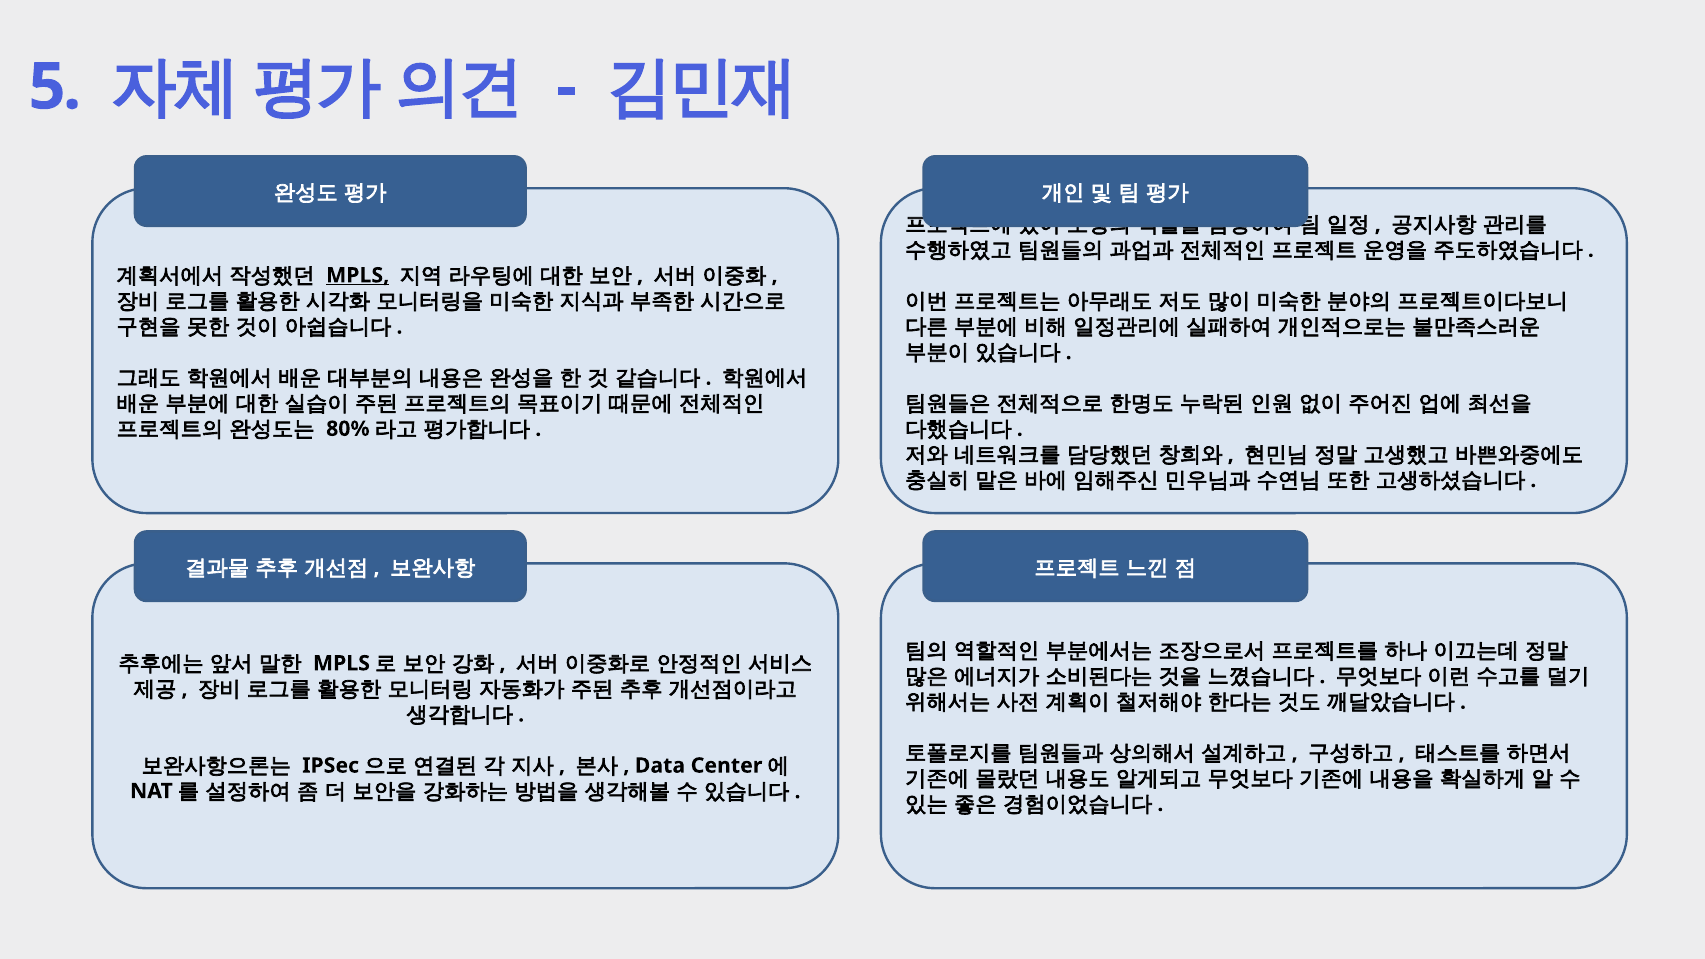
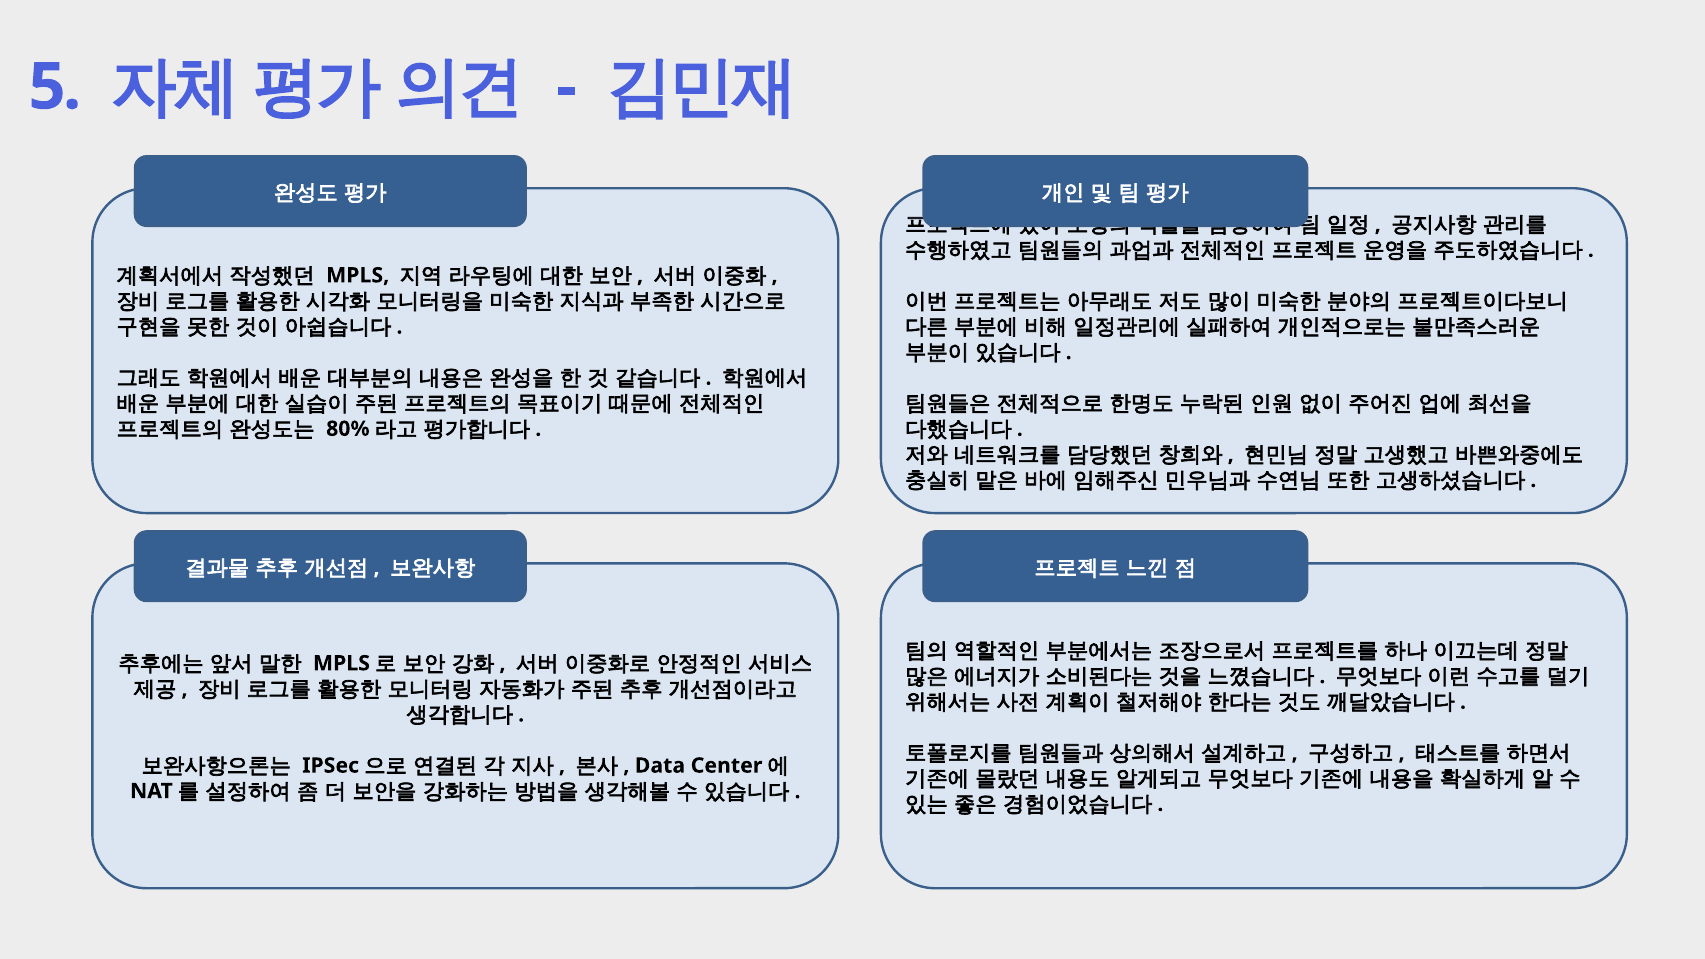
MPLS at (358, 275) underline: present -> none
